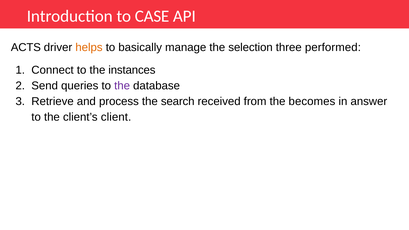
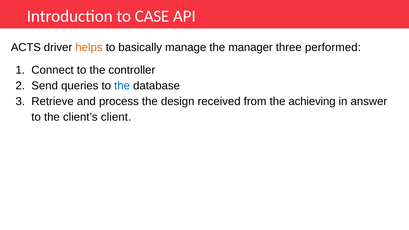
selection: selection -> manager
instances: instances -> controller
the at (122, 86) colour: purple -> blue
search: search -> design
becomes: becomes -> achieving
